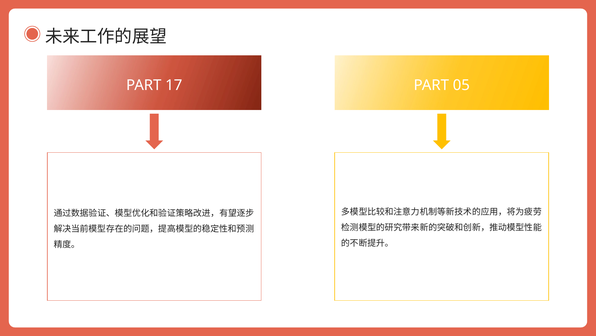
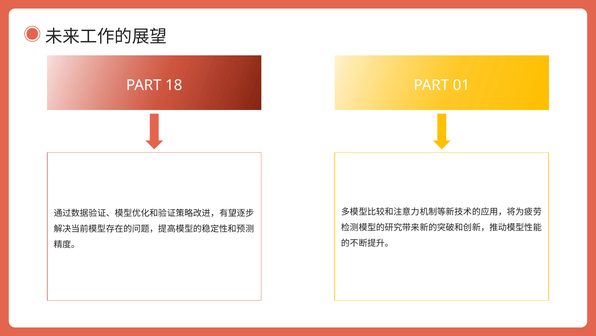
17: 17 -> 18
05: 05 -> 01
